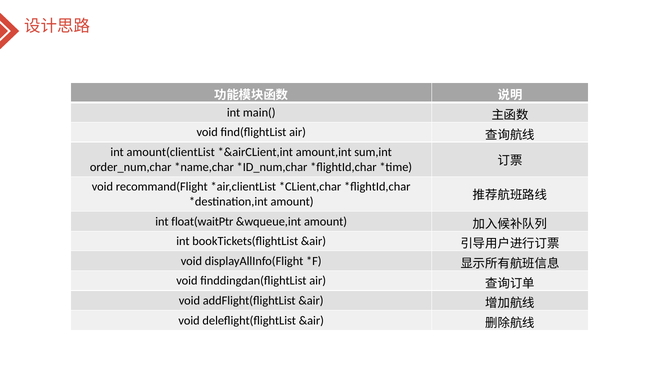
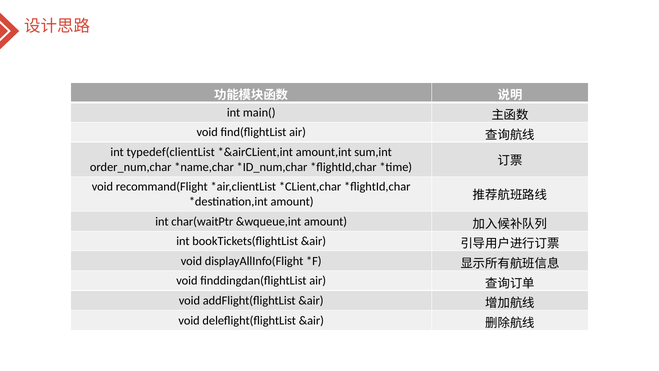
amount(clientList: amount(clientList -> typedef(clientList
float(waitPtr: float(waitPtr -> char(waitPtr
